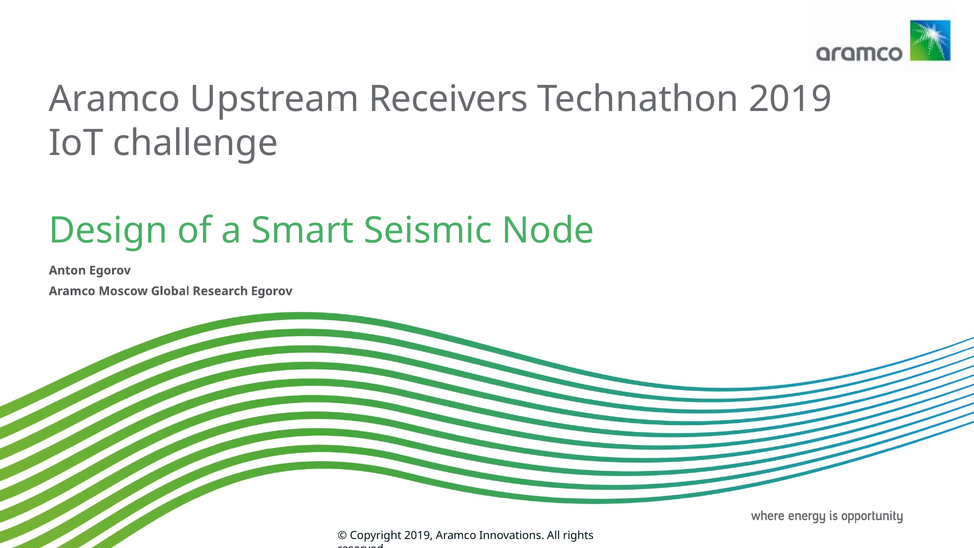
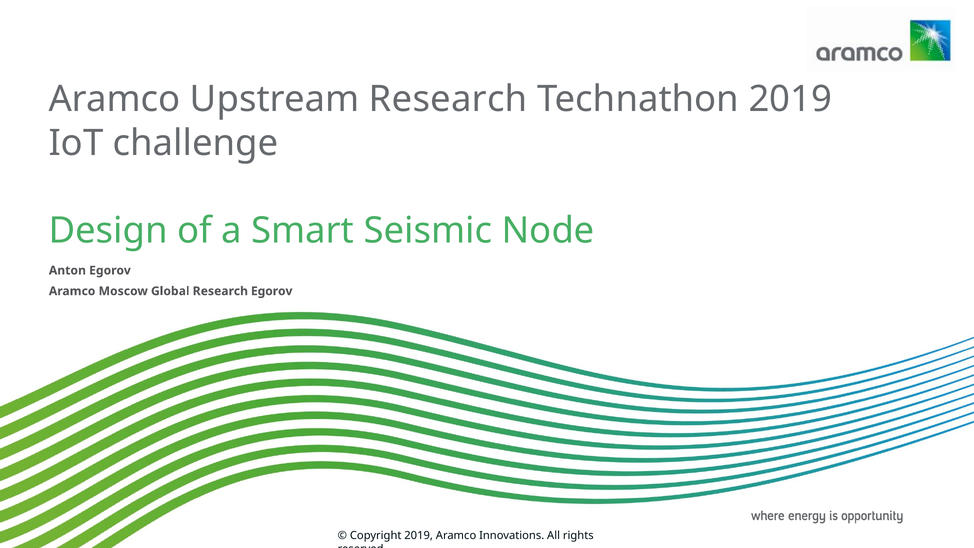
Upstream Receivers: Receivers -> Research
